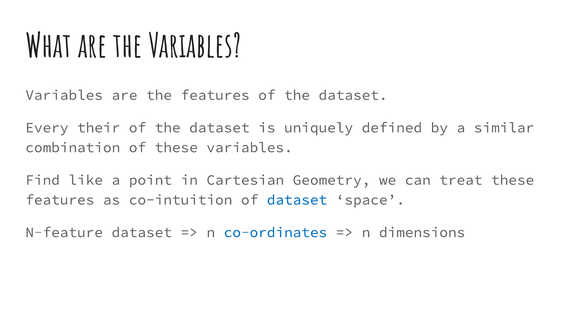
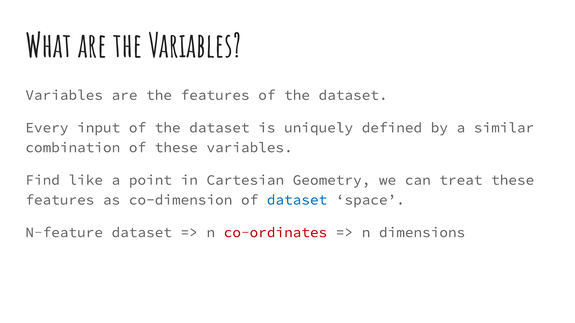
their: their -> input
co-intuition: co-intuition -> co-dimension
co-ordinates colour: blue -> red
